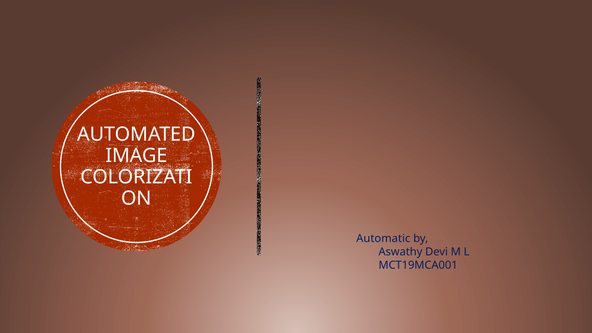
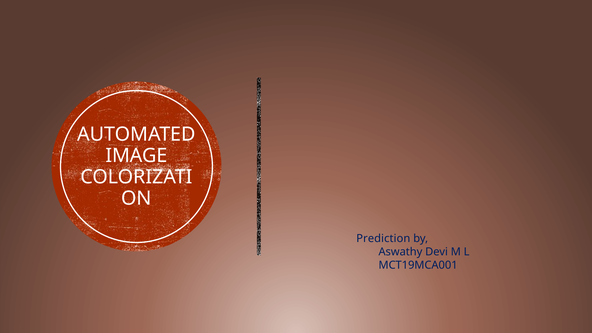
Automatic: Automatic -> Prediction
